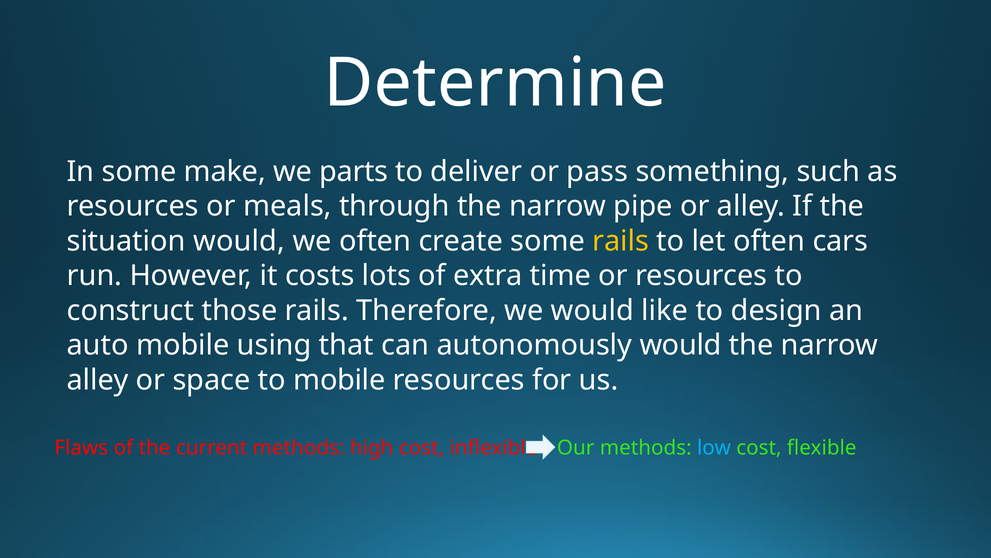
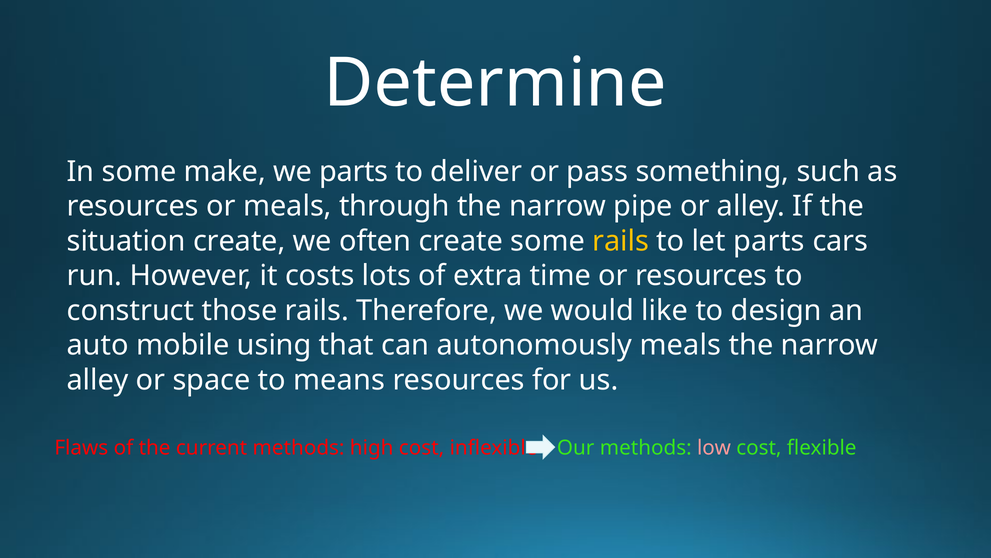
situation would: would -> create
let often: often -> parts
autonomously would: would -> meals
to mobile: mobile -> means
low colour: light blue -> pink
